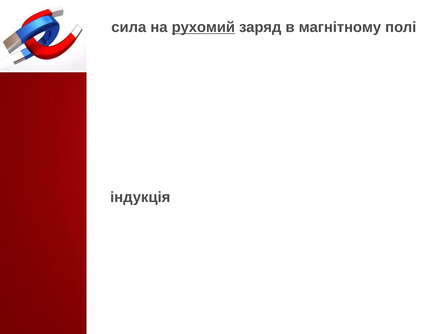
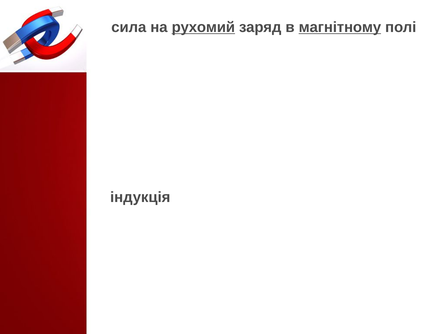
магнітному underline: none -> present
